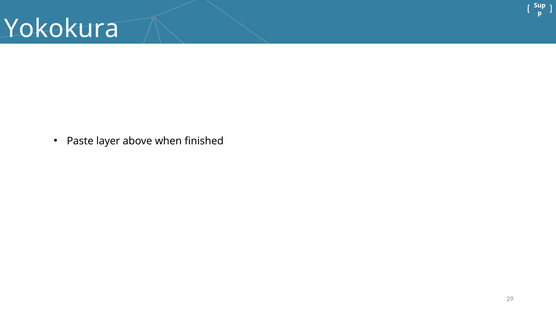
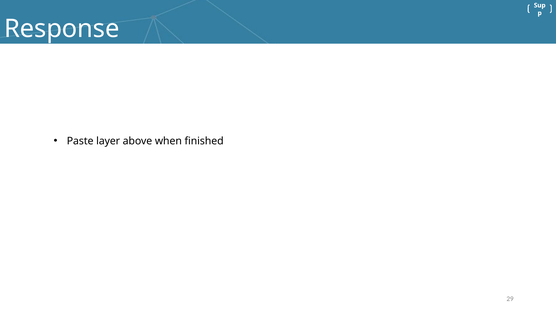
Yokokura: Yokokura -> Response
